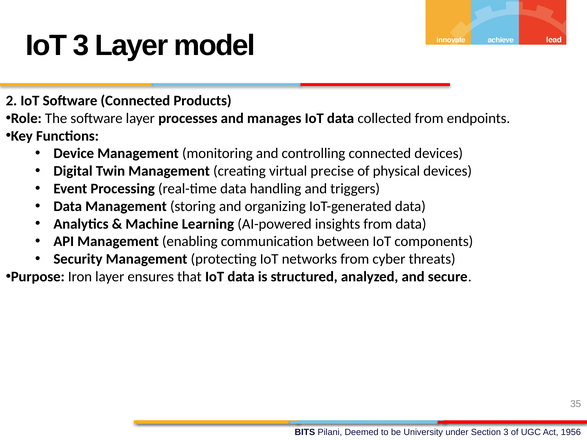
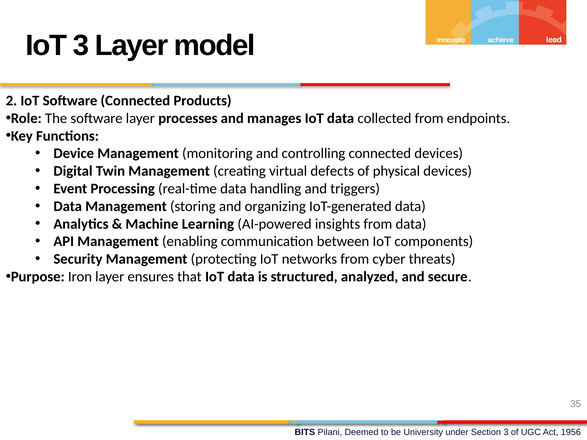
precise: precise -> defects
